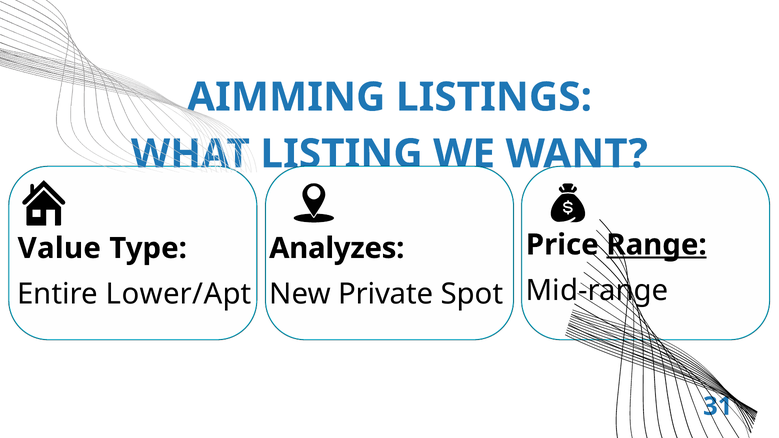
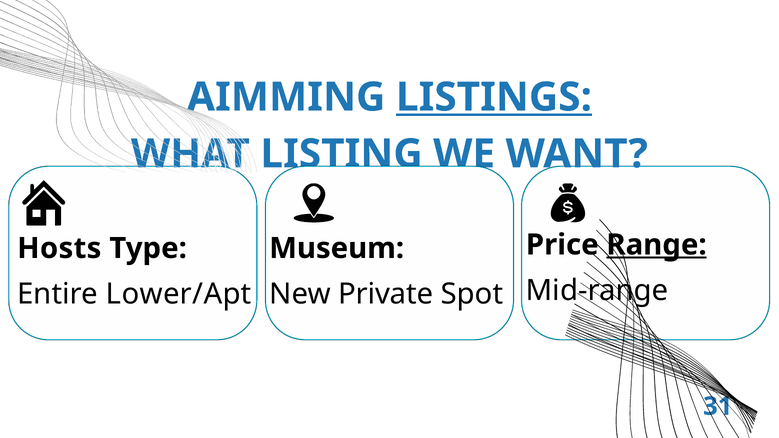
LISTINGS underline: none -> present
Analyzes: Analyzes -> Museum
Value: Value -> Hosts
